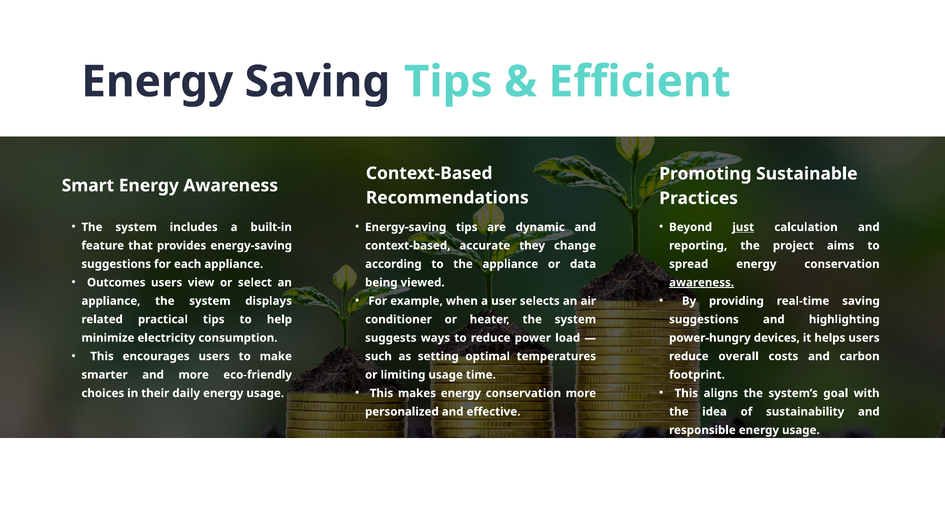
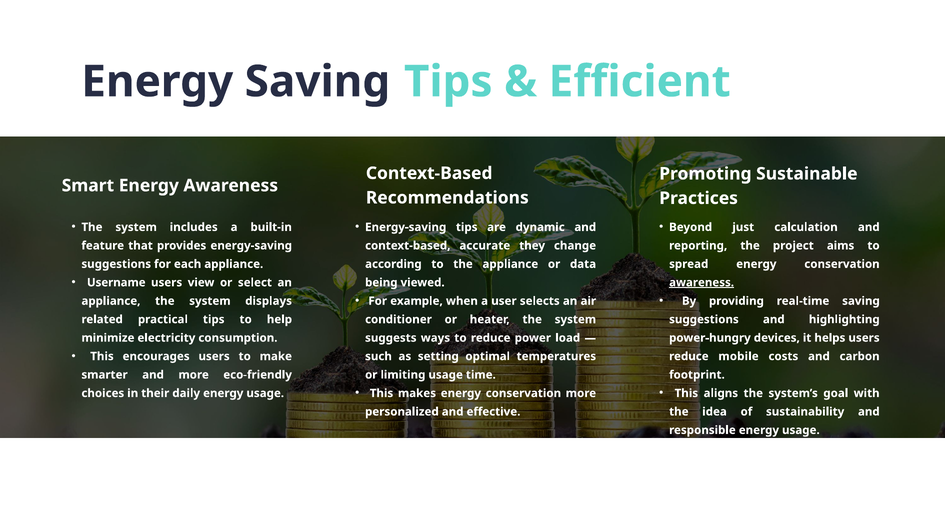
just underline: present -> none
Outcomes: Outcomes -> Username
overall: overall -> mobile
